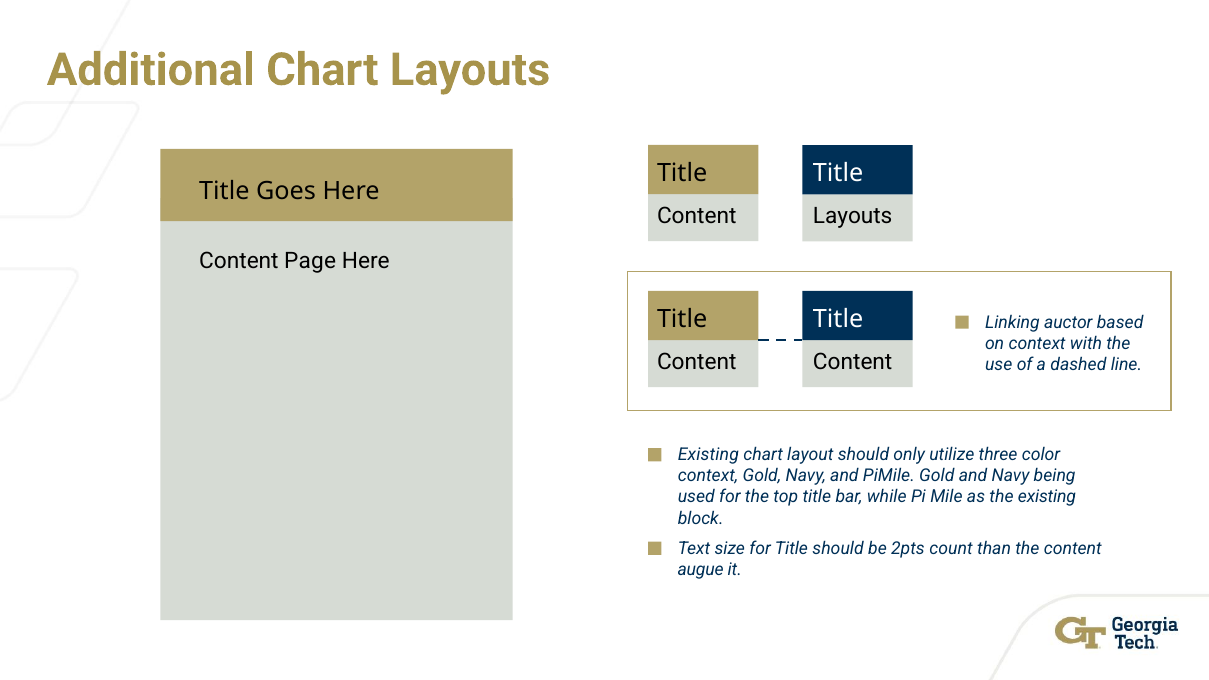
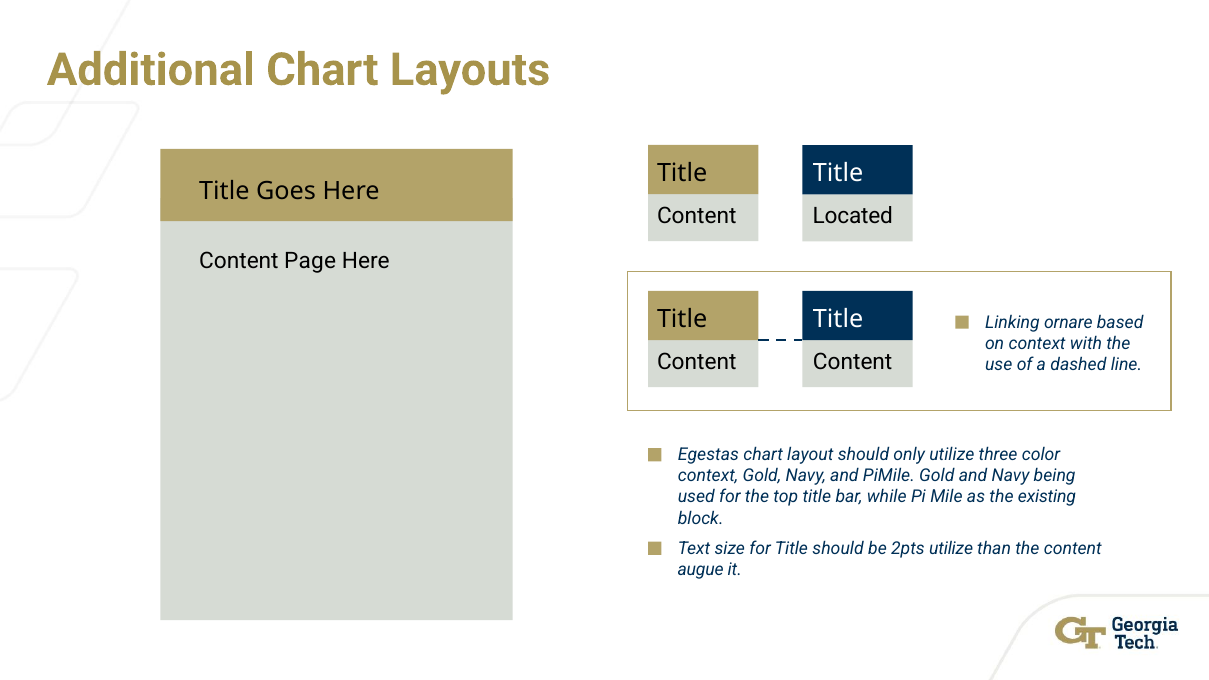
Layouts at (853, 216): Layouts -> Located
auctor: auctor -> ornare
Existing at (708, 455): Existing -> Egestas
2pts count: count -> utilize
